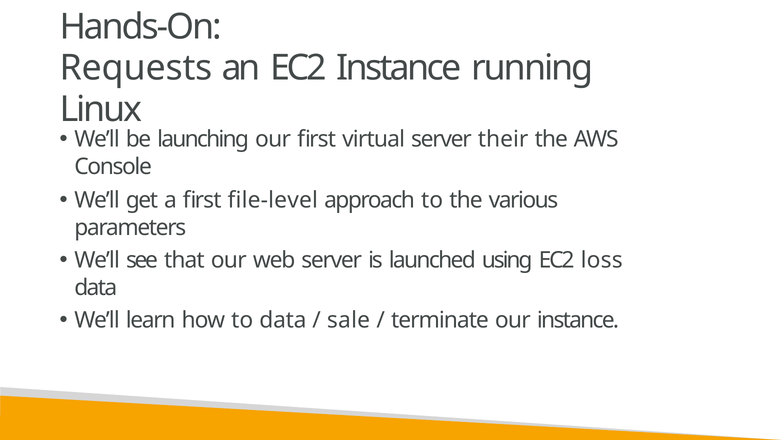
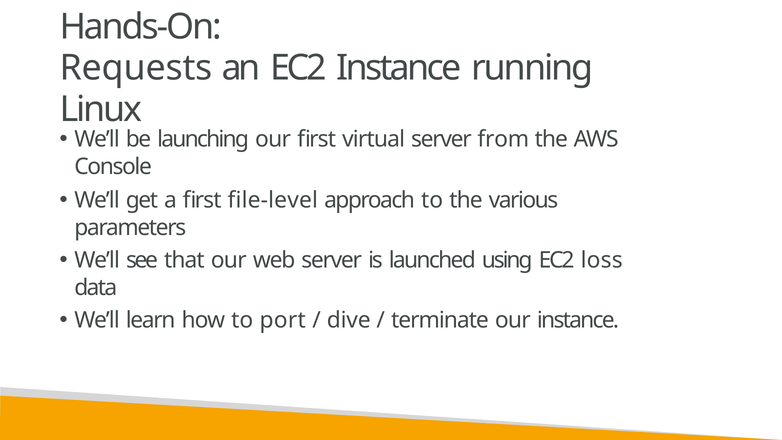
their: their -> from
to data: data -> port
sale: sale -> dive
